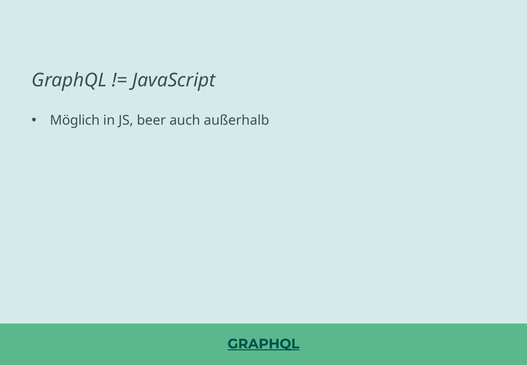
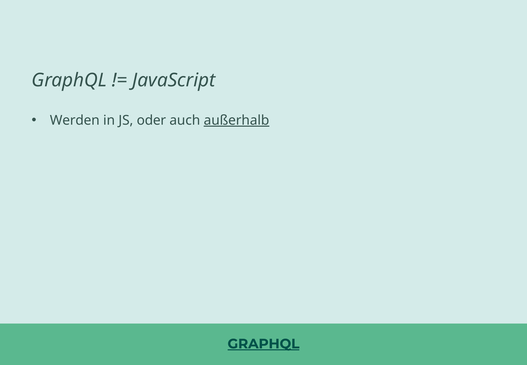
Möglich: Möglich -> Werden
beer: beer -> oder
außerhalb underline: none -> present
